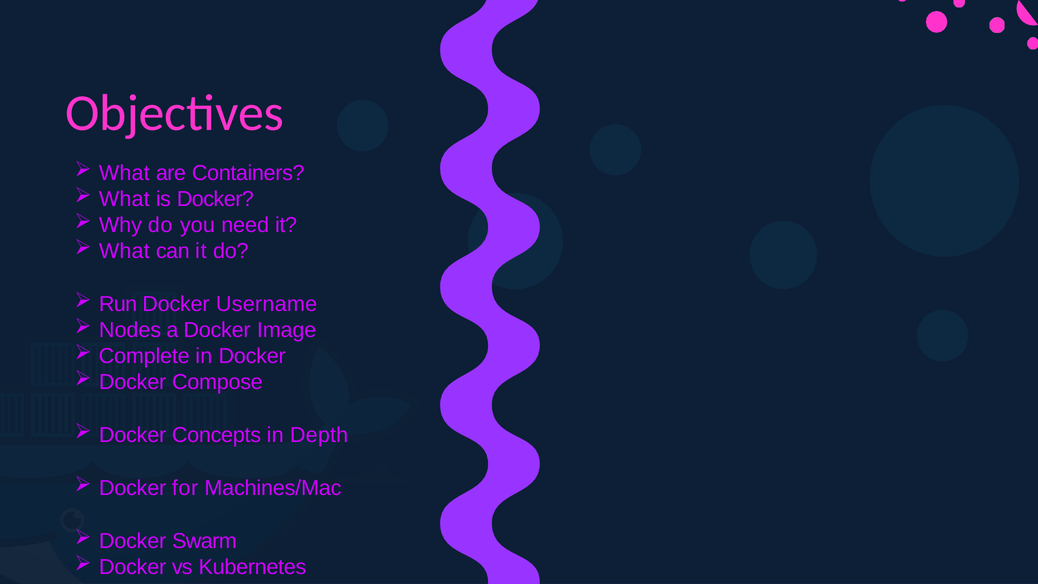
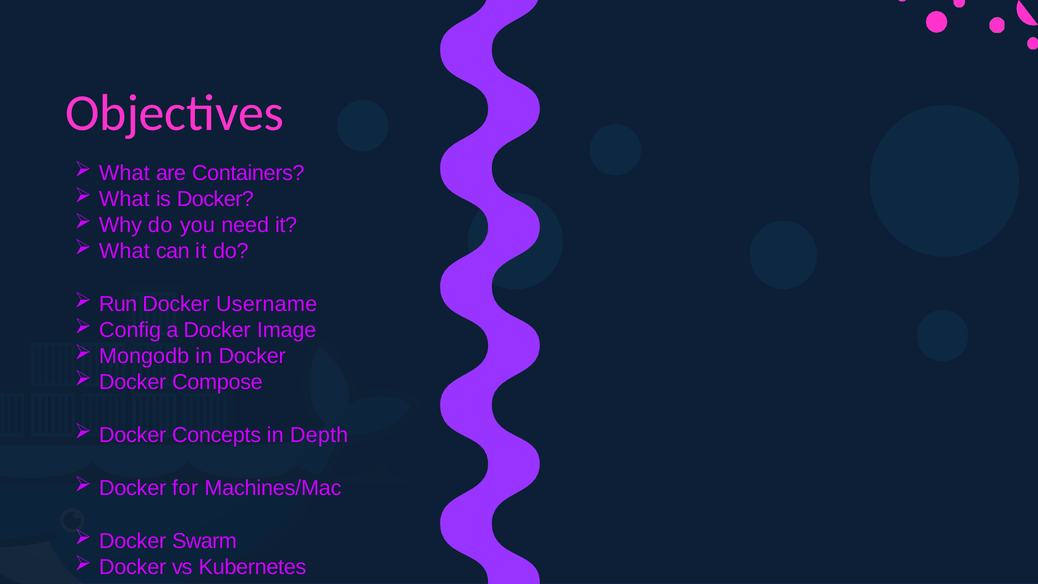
Nodes: Nodes -> Config
Complete: Complete -> Mongodb
